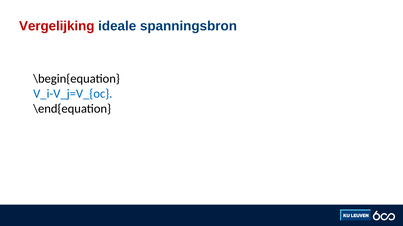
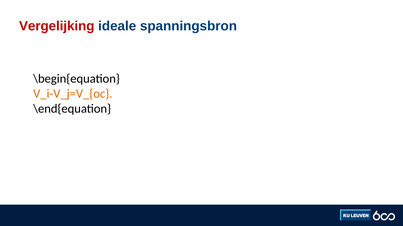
V_i-V_j=V_{oc colour: blue -> orange
